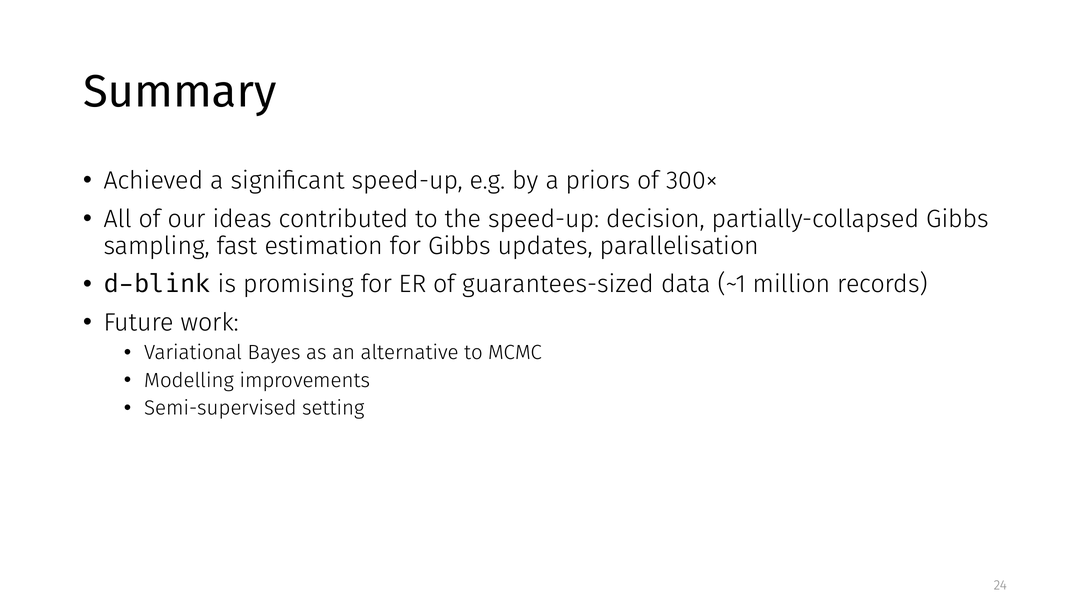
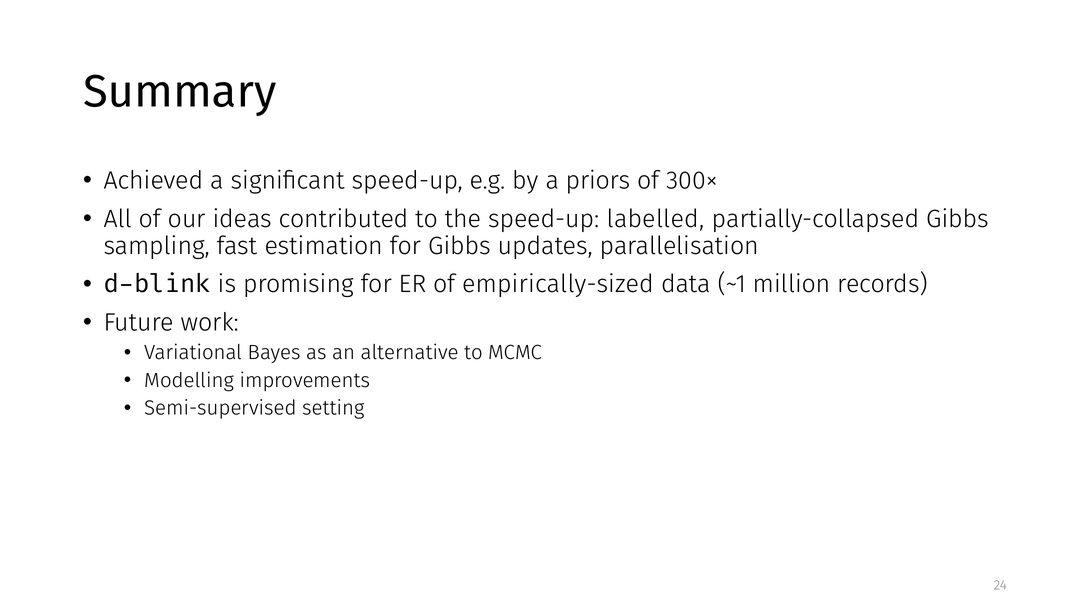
decision: decision -> labelled
guarantees-sized: guarantees-sized -> empirically-sized
